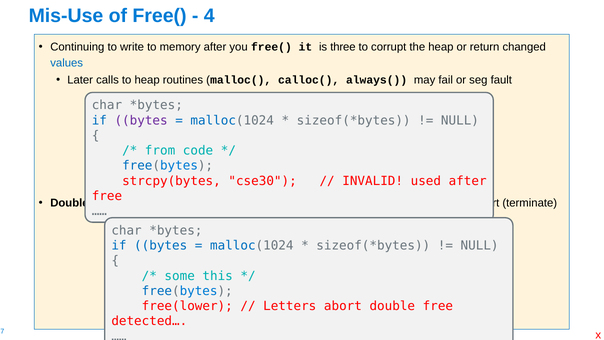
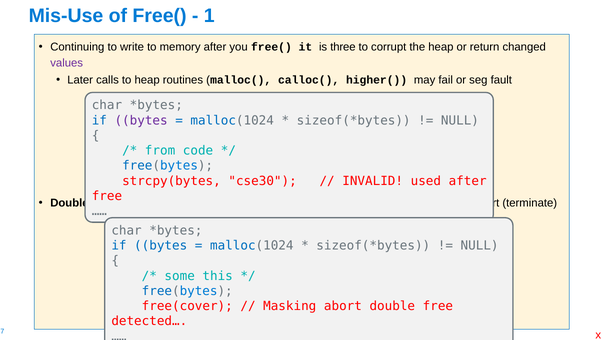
4: 4 -> 1
values colour: blue -> purple
always(: always( -> higher(
free(lower: free(lower -> free(cover
Letters: Letters -> Masking
